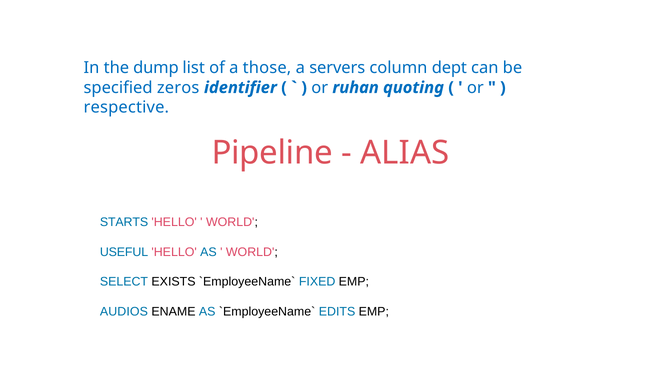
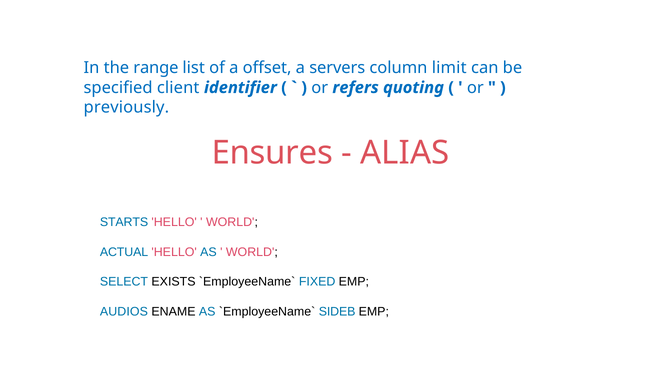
dump: dump -> range
those: those -> offset
dept: dept -> limit
zeros: zeros -> client
ruhan: ruhan -> refers
respective: respective -> previously
Pipeline: Pipeline -> Ensures
USEFUL: USEFUL -> ACTUAL
EDITS: EDITS -> SIDEB
